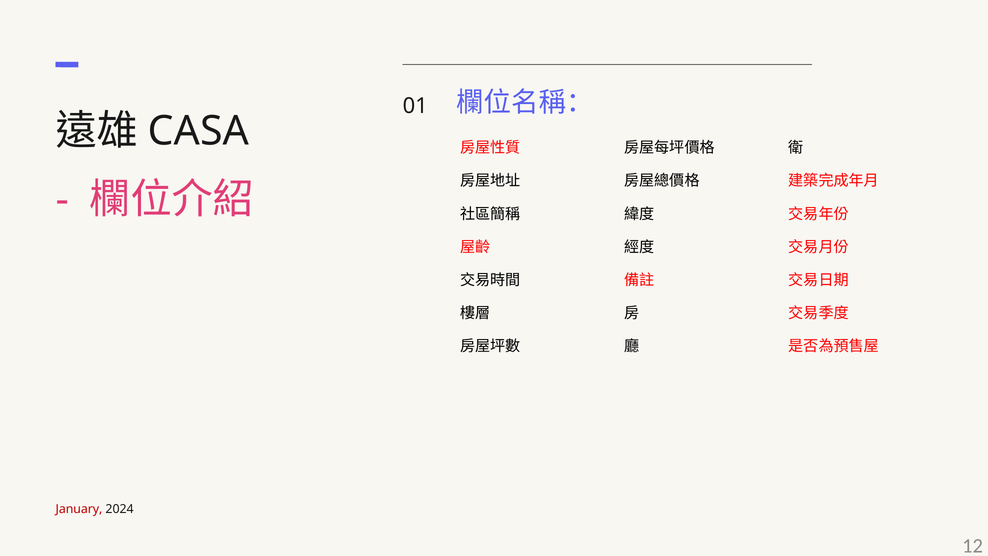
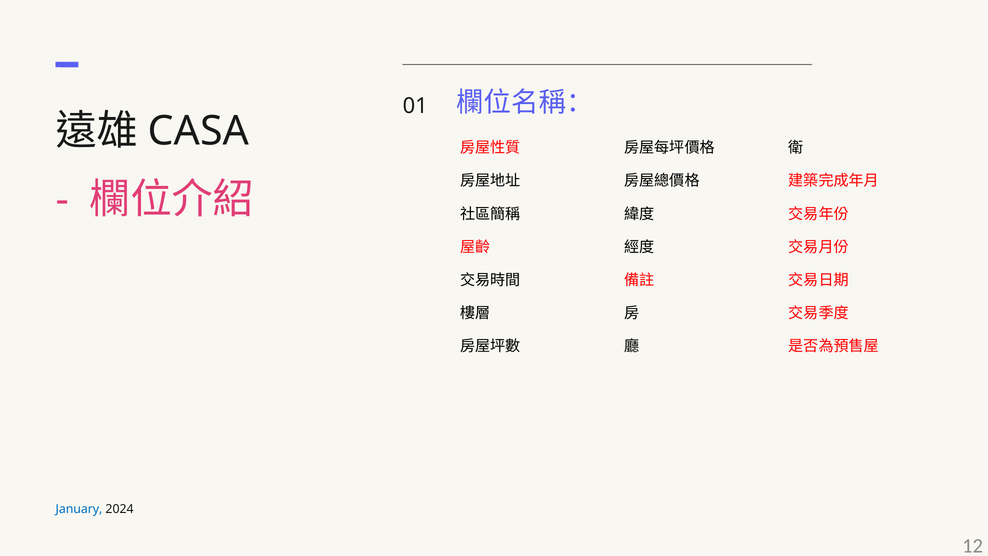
January colour: red -> blue
